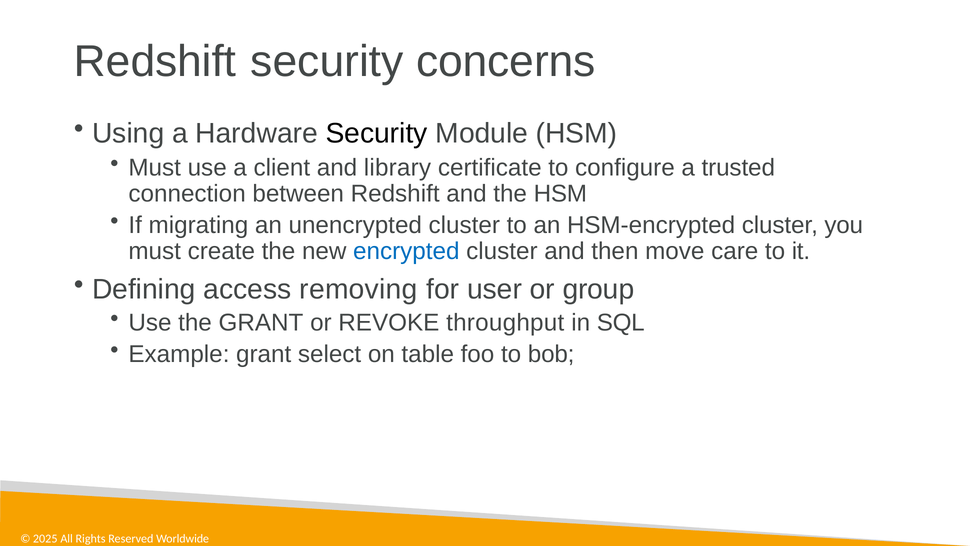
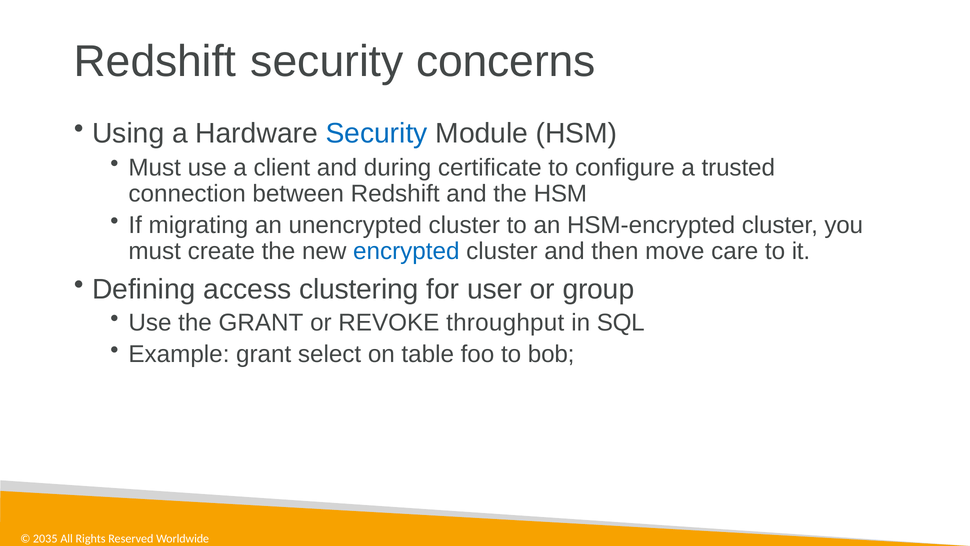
Security at (377, 133) colour: black -> blue
library: library -> during
removing: removing -> clustering
2025: 2025 -> 2035
